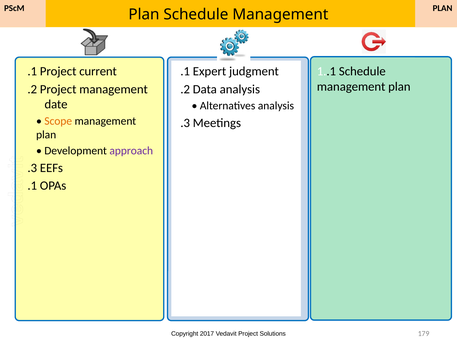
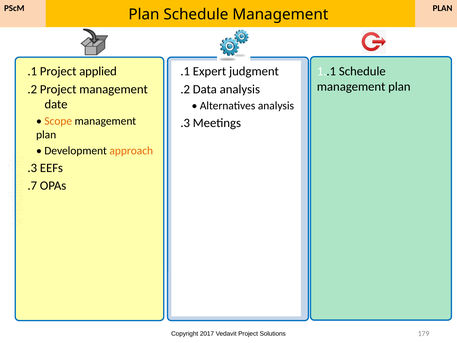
current: current -> applied
approach colour: purple -> orange
.1 at (32, 186): .1 -> .7
